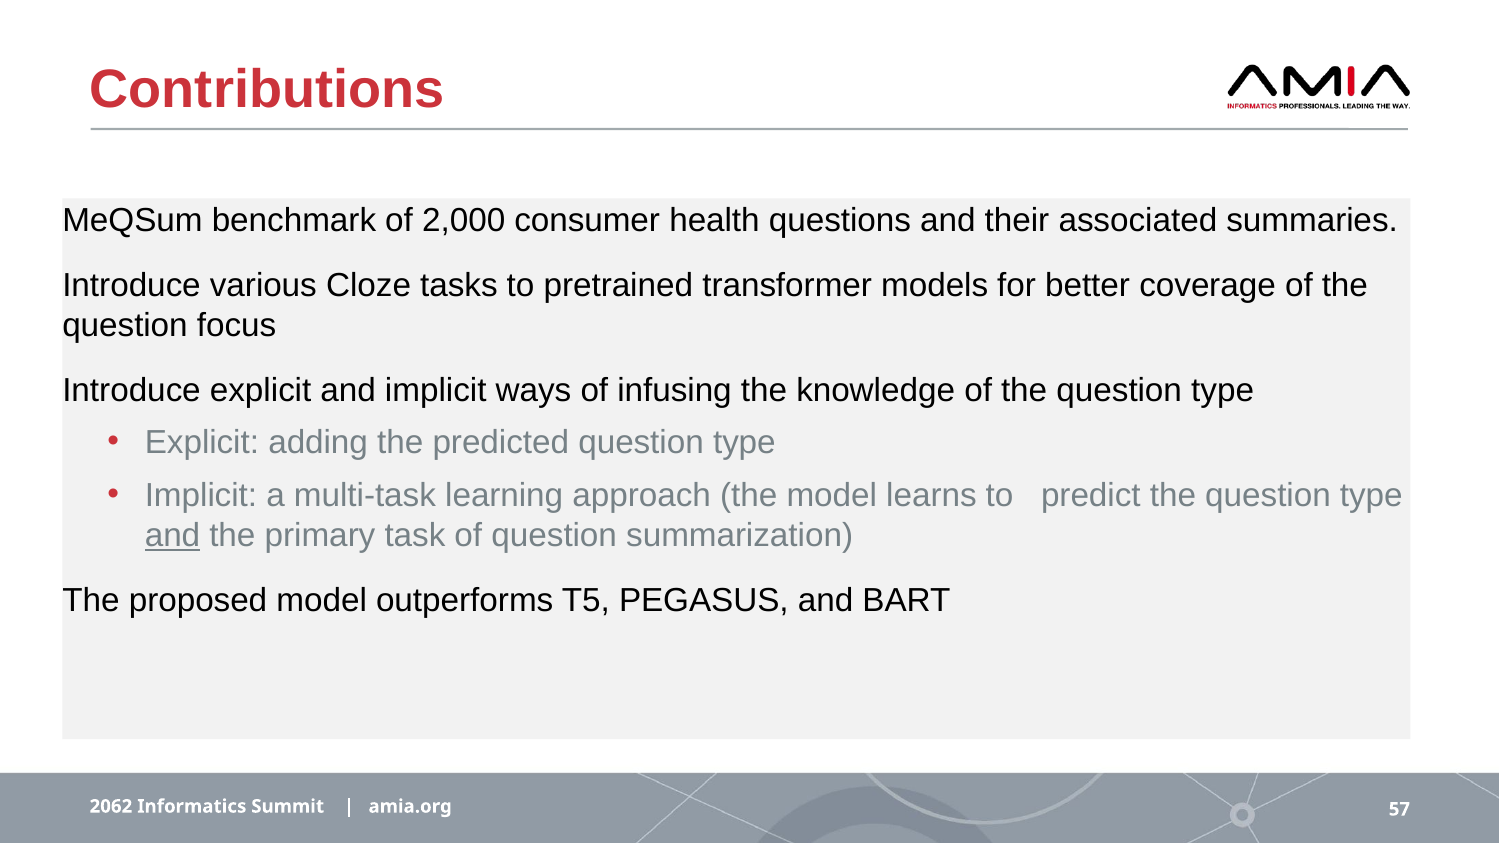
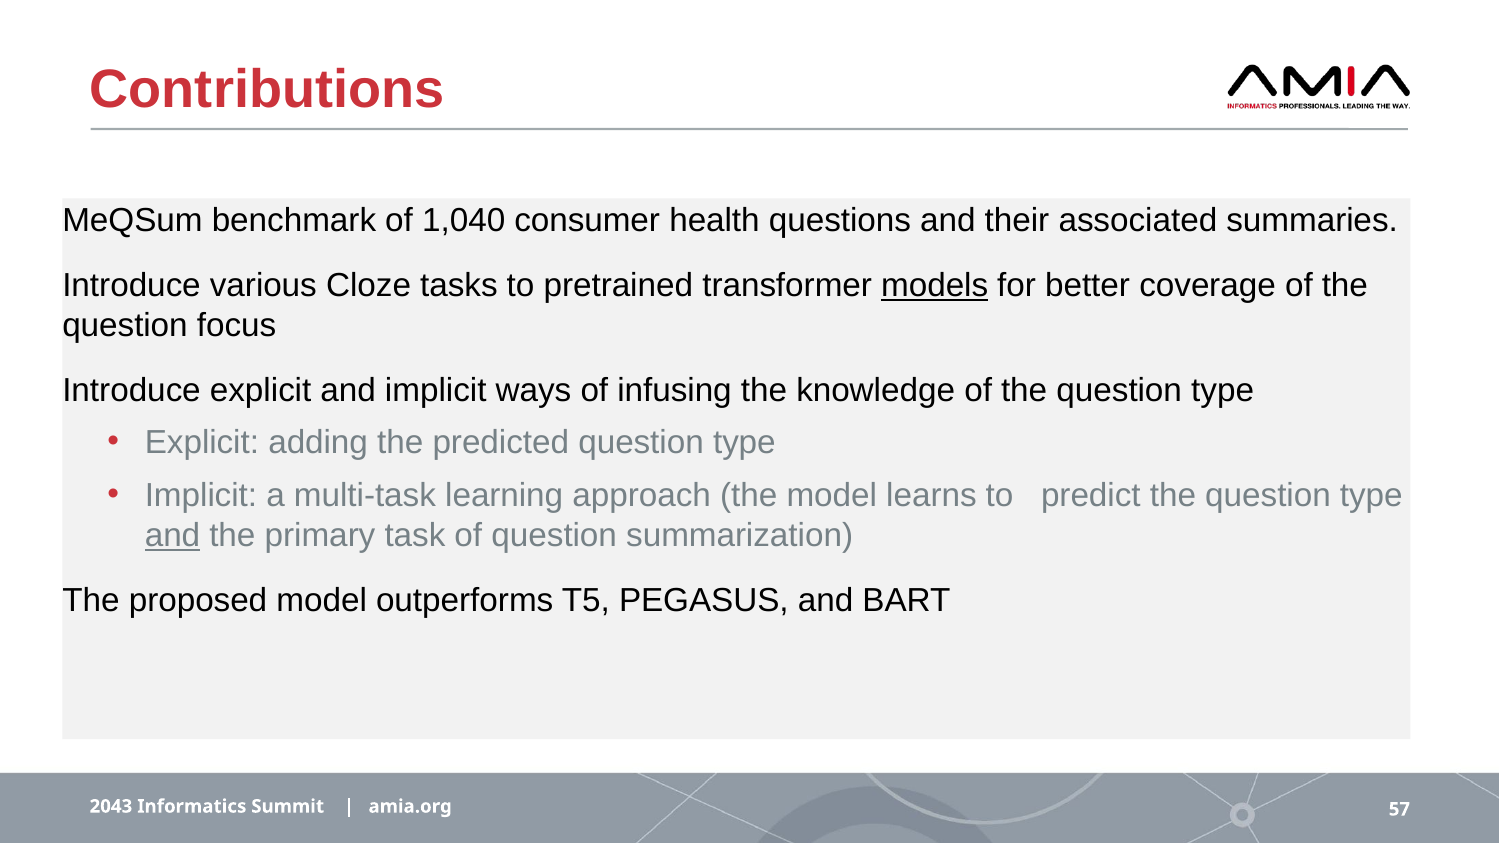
2,000: 2,000 -> 1,040
models underline: none -> present
2062: 2062 -> 2043
